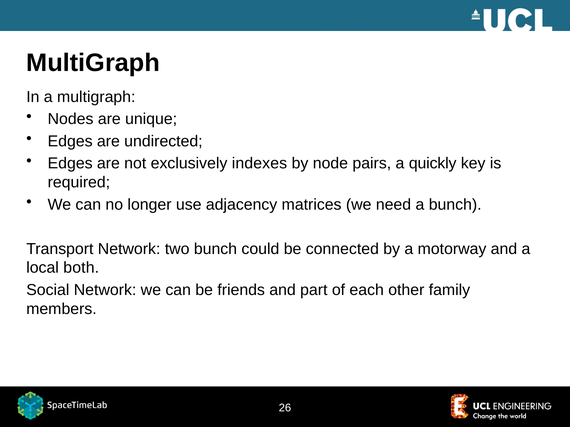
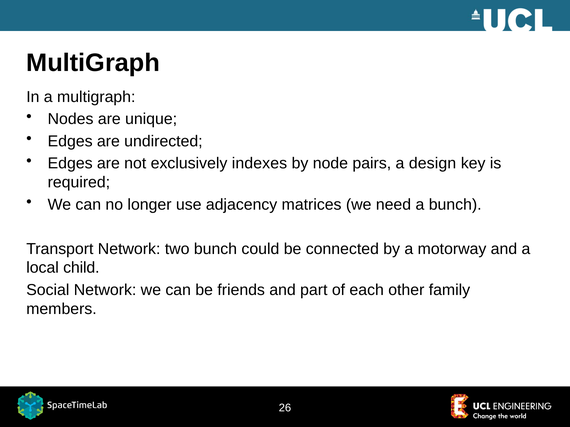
quickly: quickly -> design
both: both -> child
